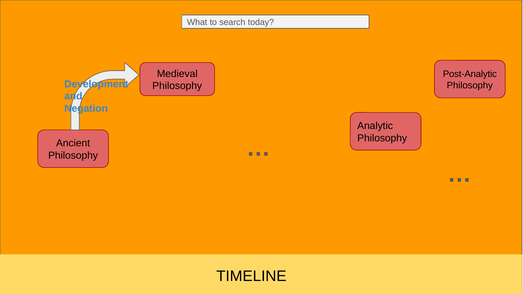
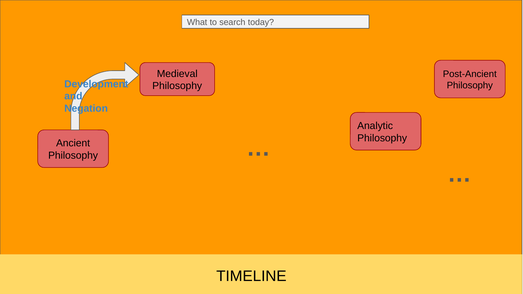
Post-Analytic: Post-Analytic -> Post-Ancient
